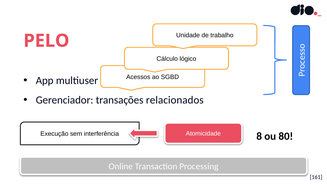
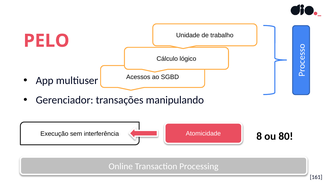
relacionados: relacionados -> manipulando
